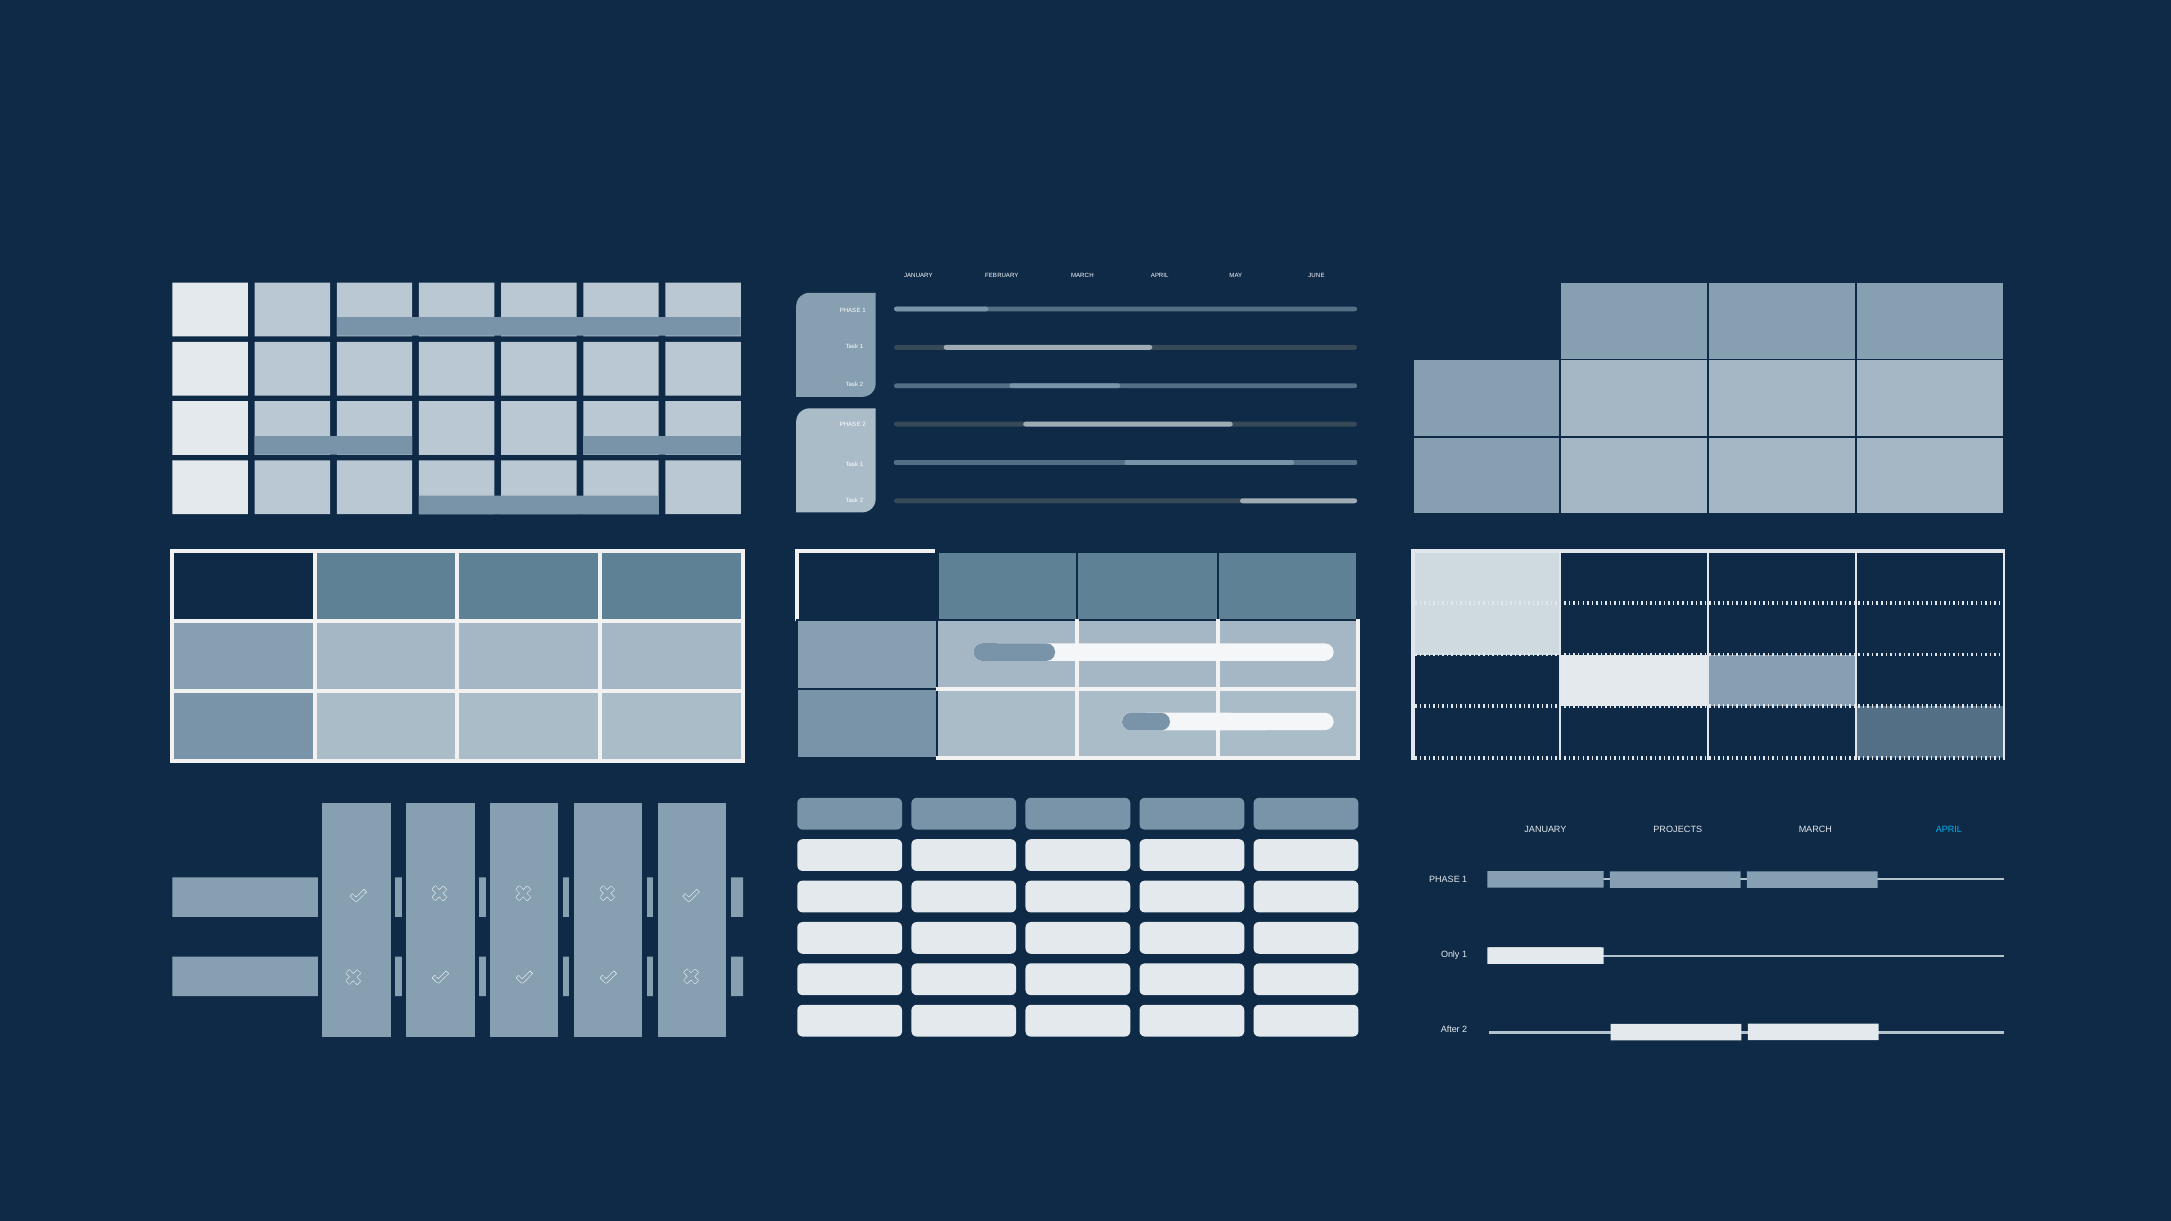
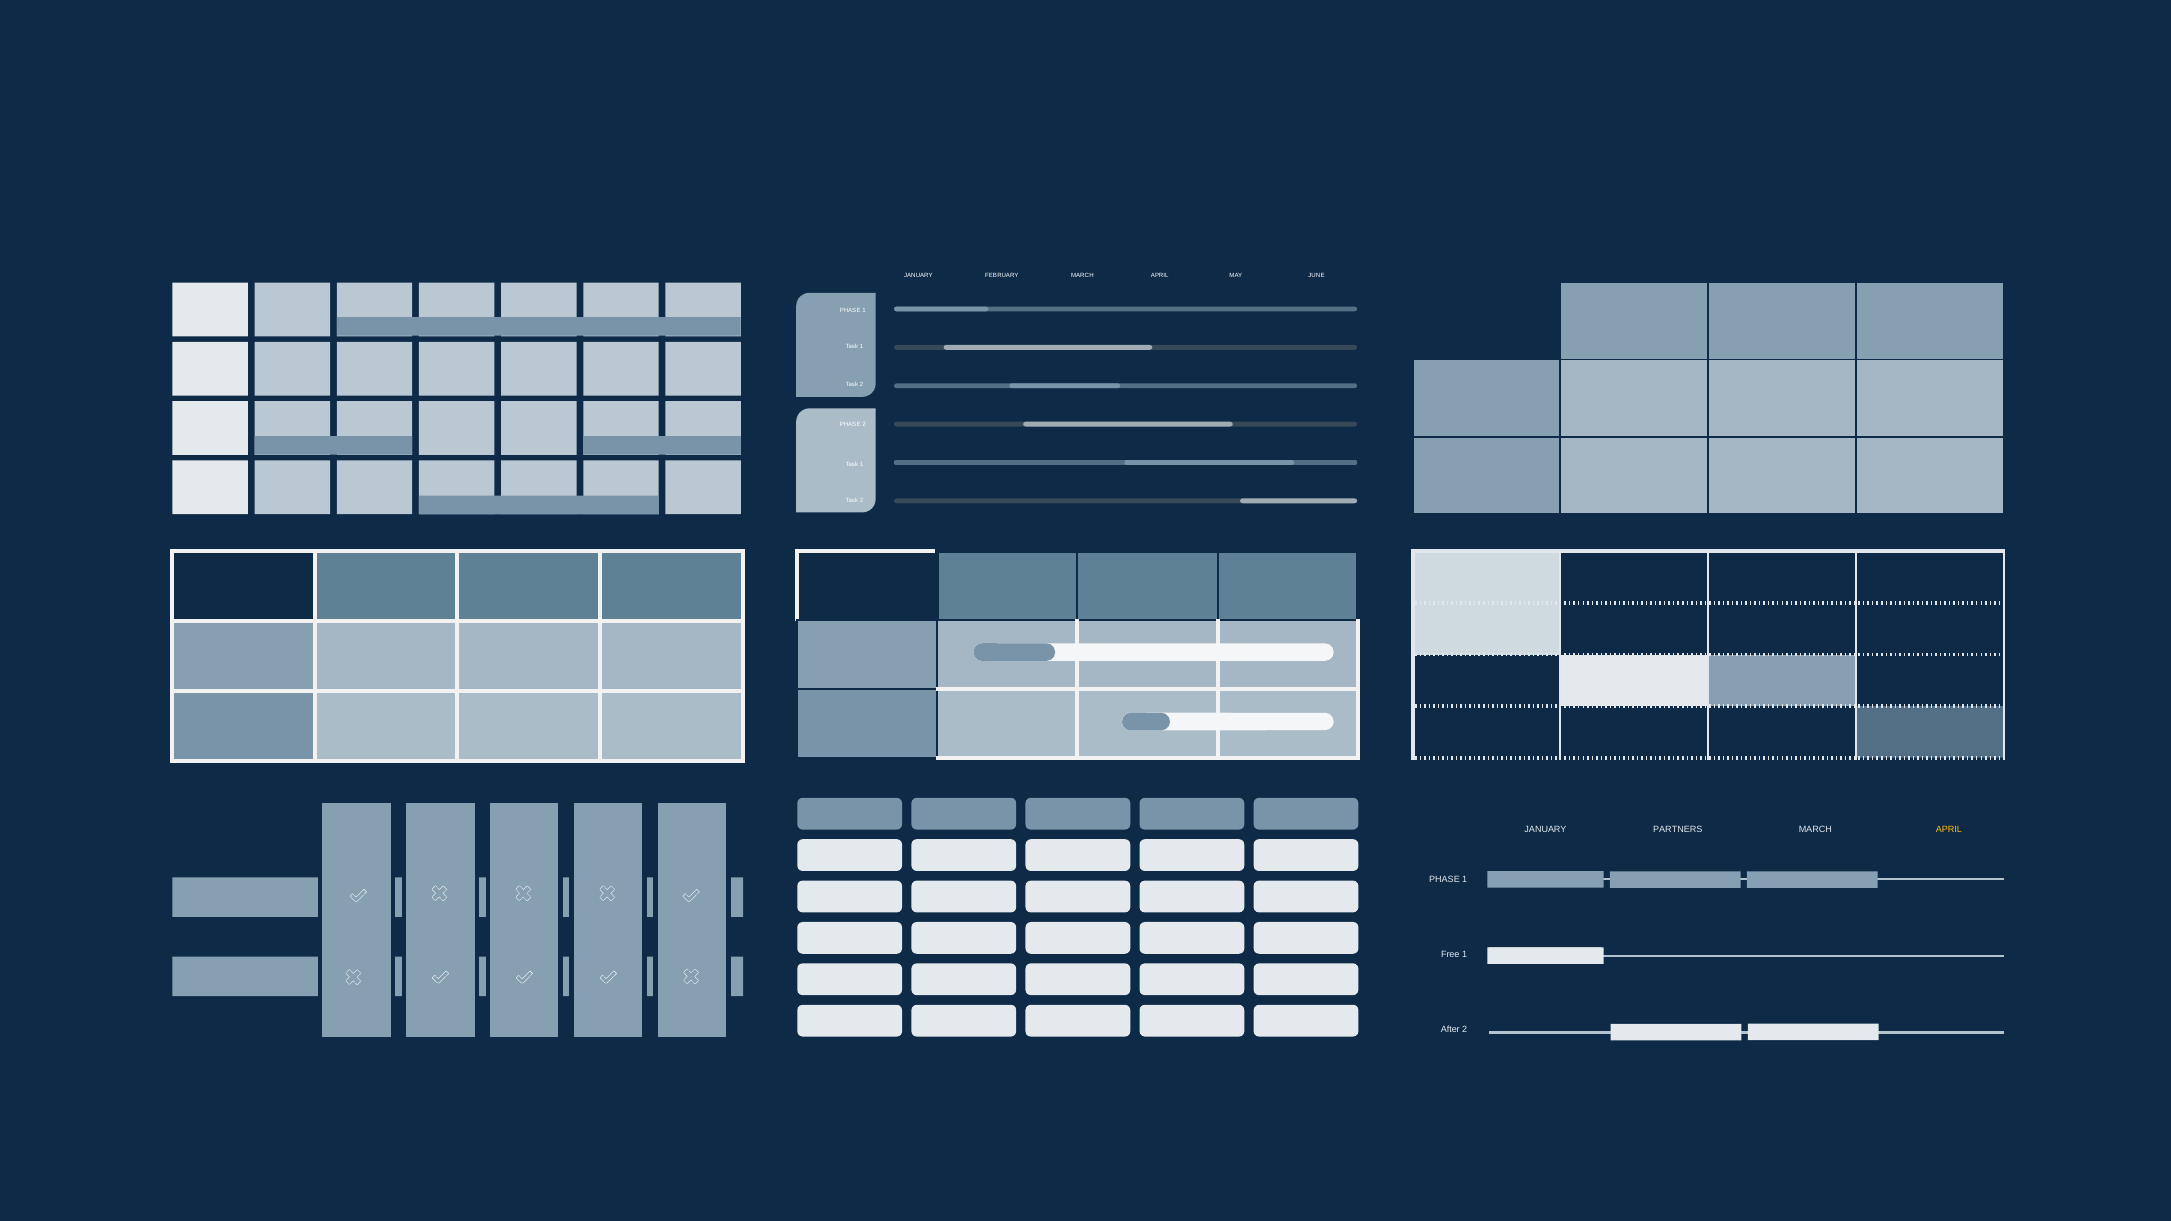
PROJECTS: PROJECTS -> PARTNERS
APRIL at (1949, 830) colour: light blue -> yellow
Only: Only -> Free
